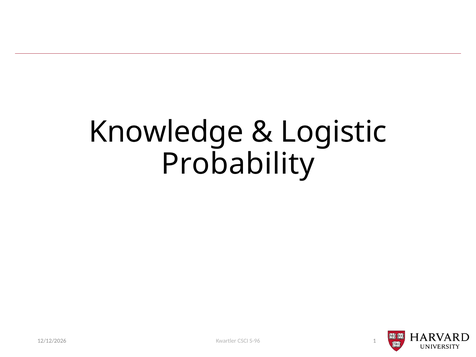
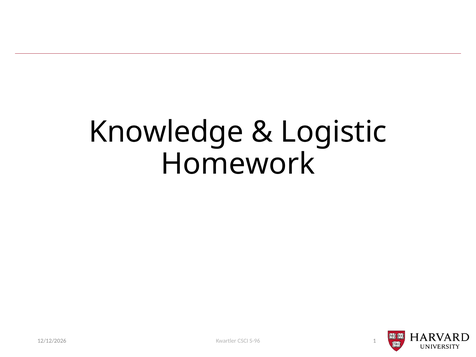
Probability: Probability -> Homework
